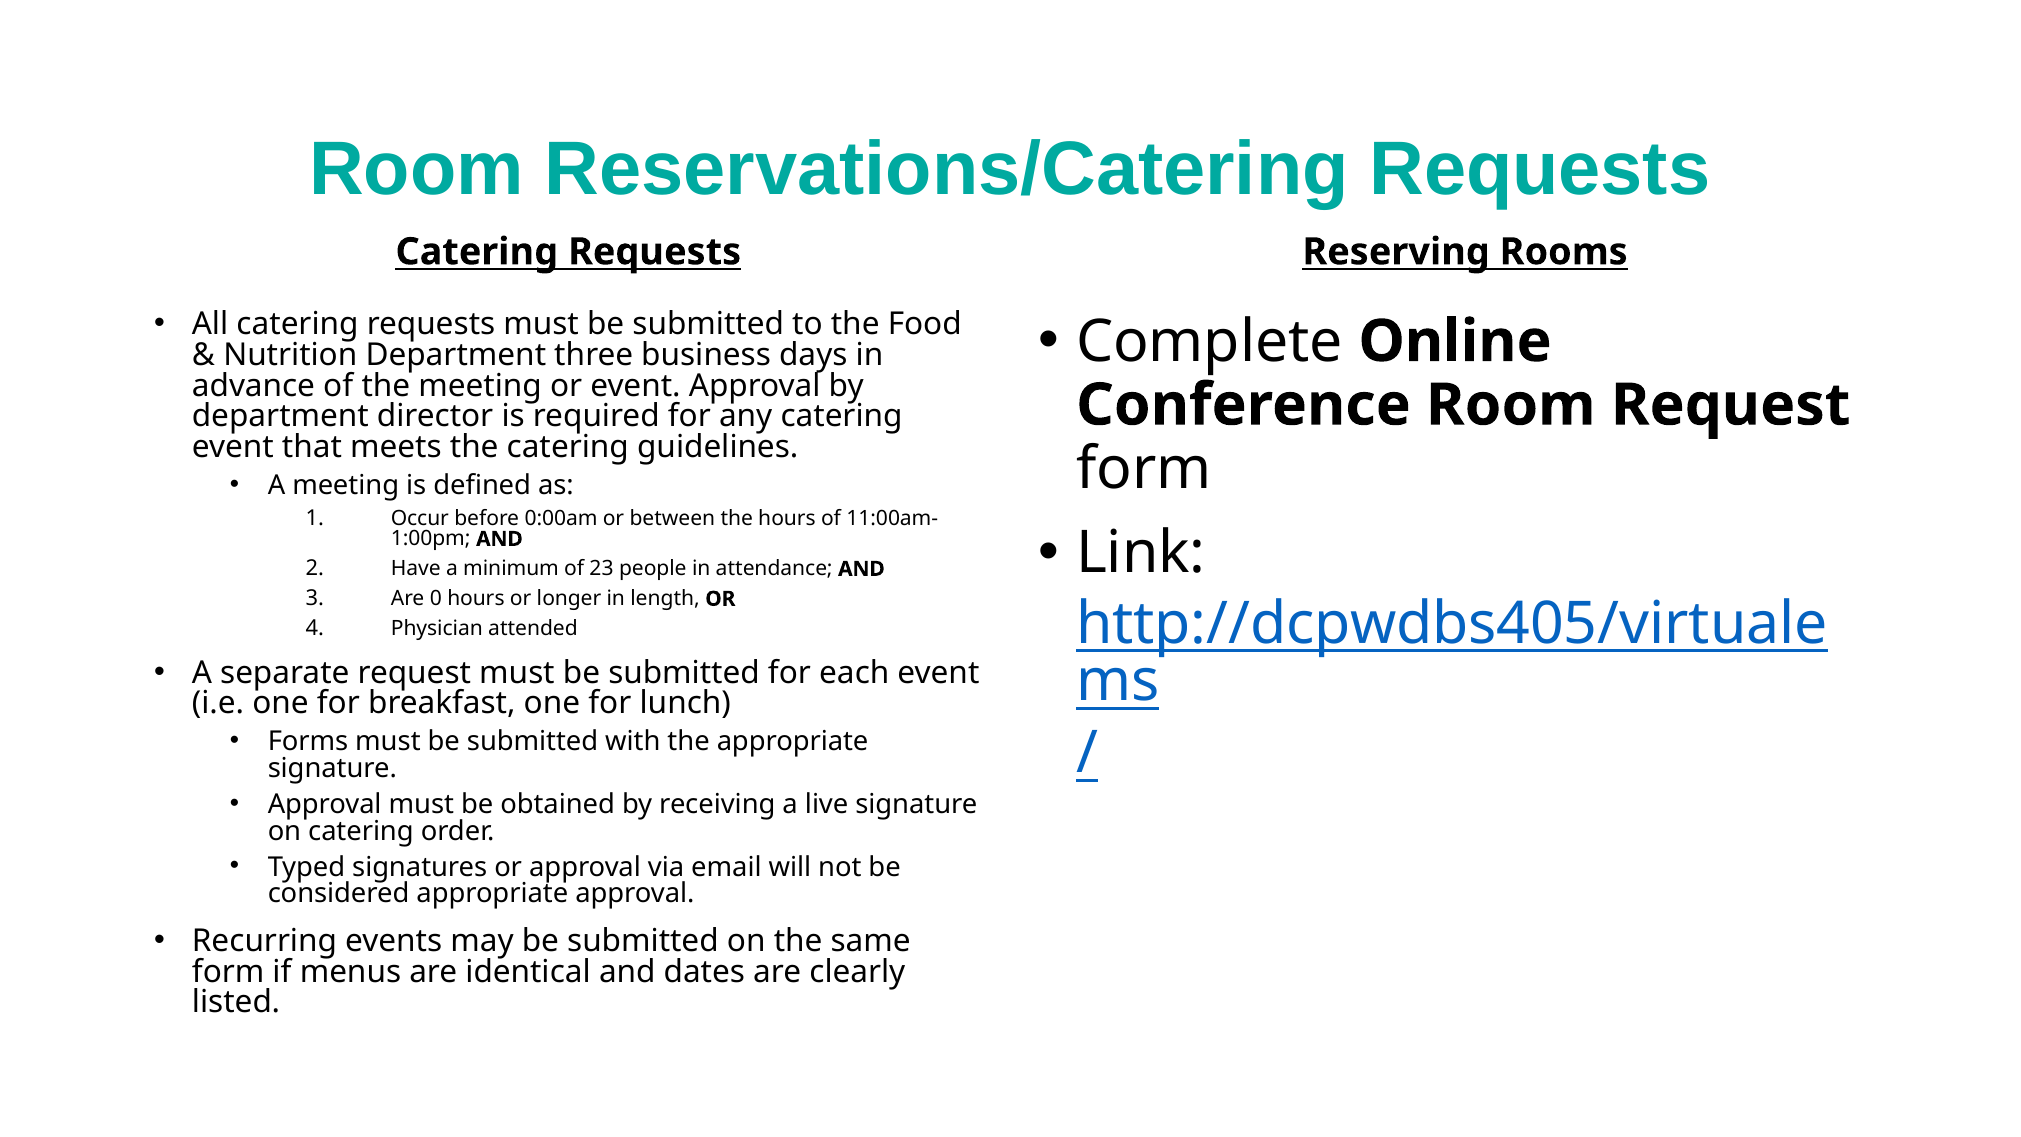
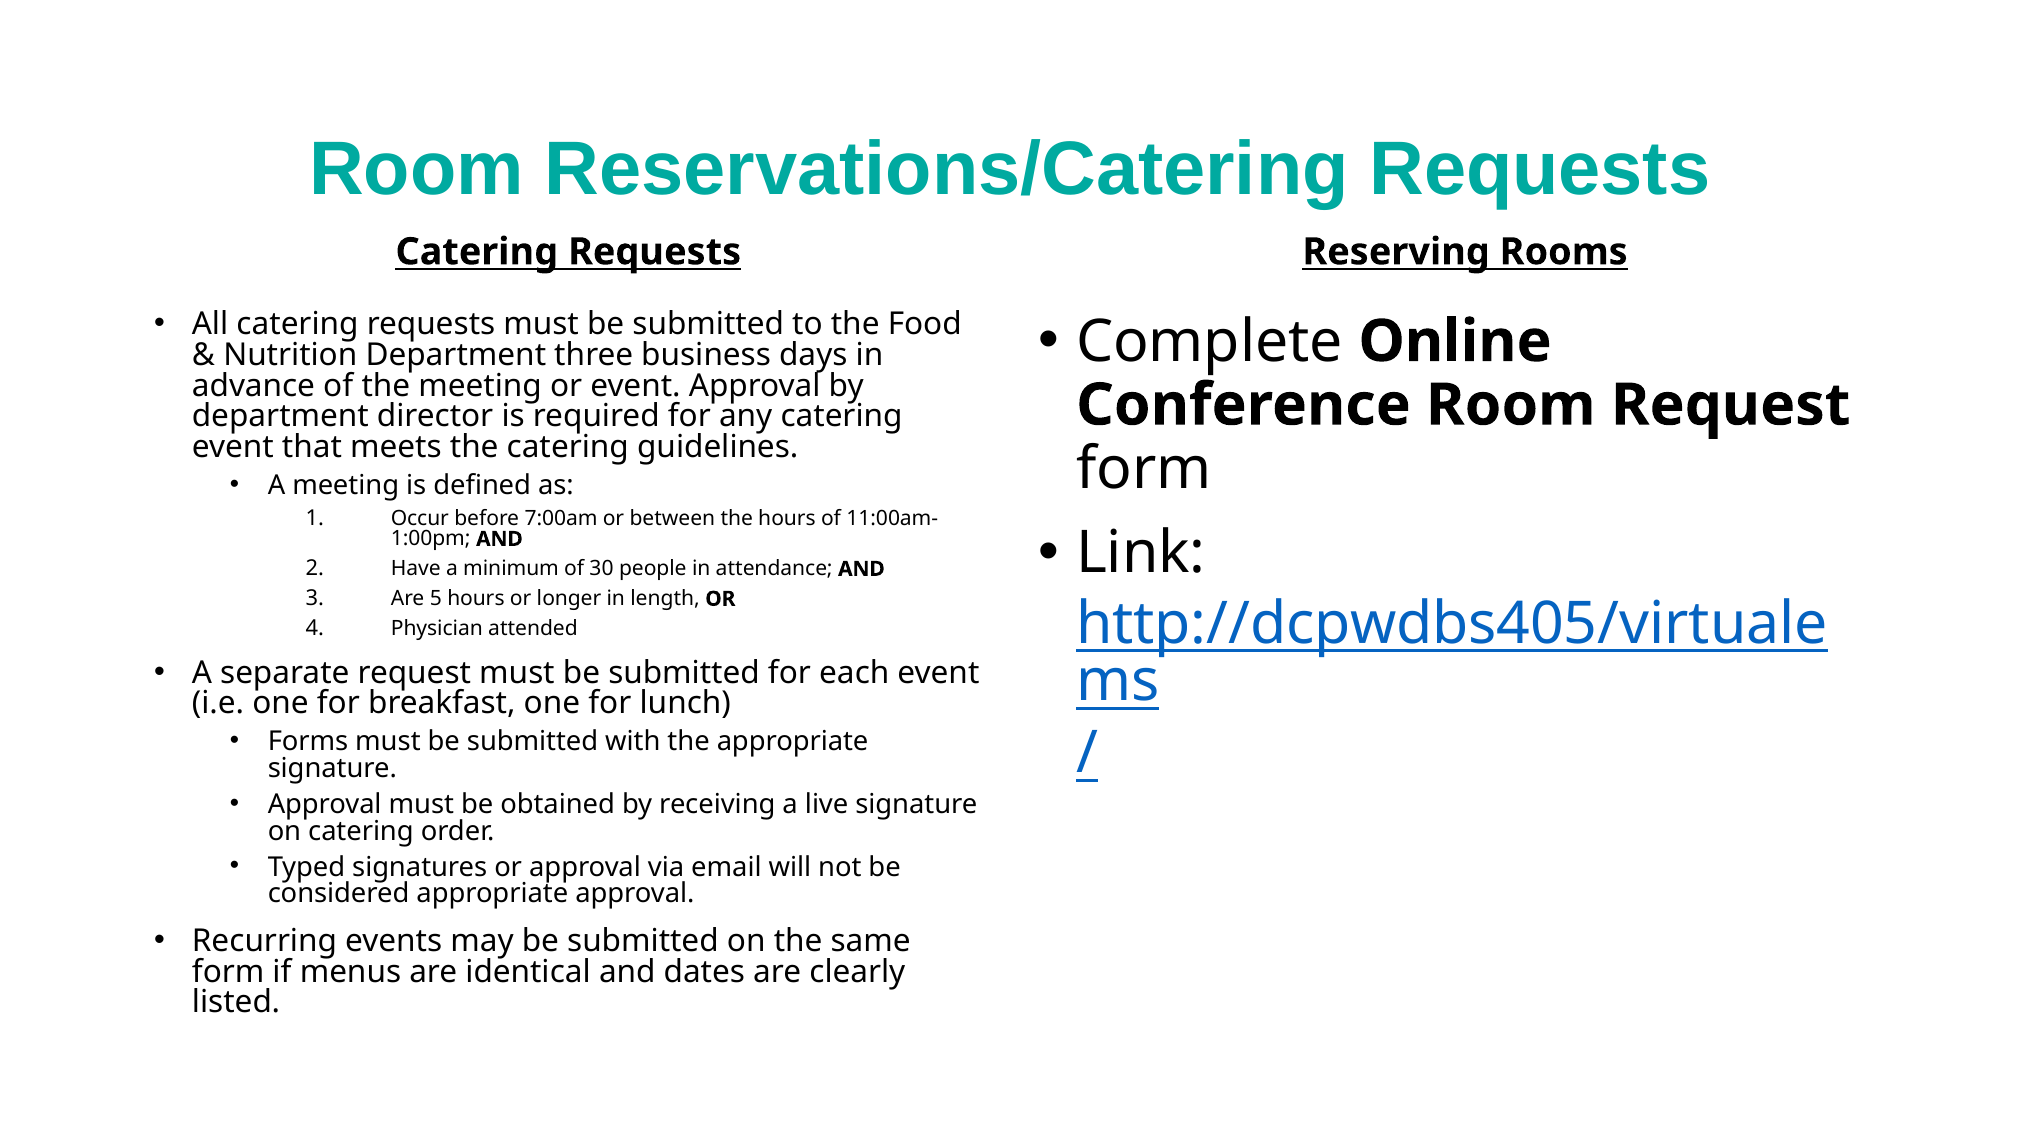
0:00am: 0:00am -> 7:00am
23: 23 -> 30
0: 0 -> 5
